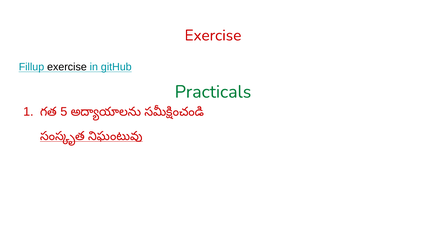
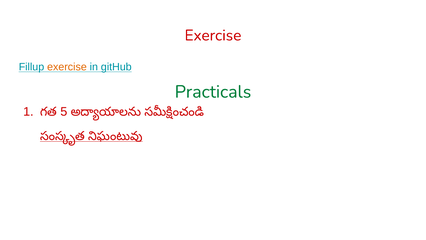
exercise at (67, 67) colour: black -> orange
